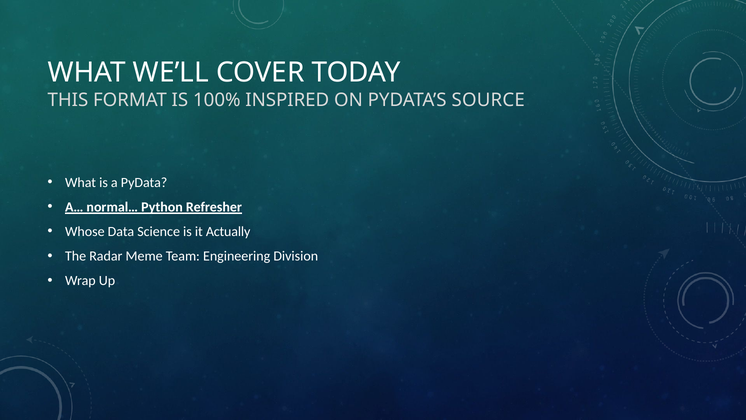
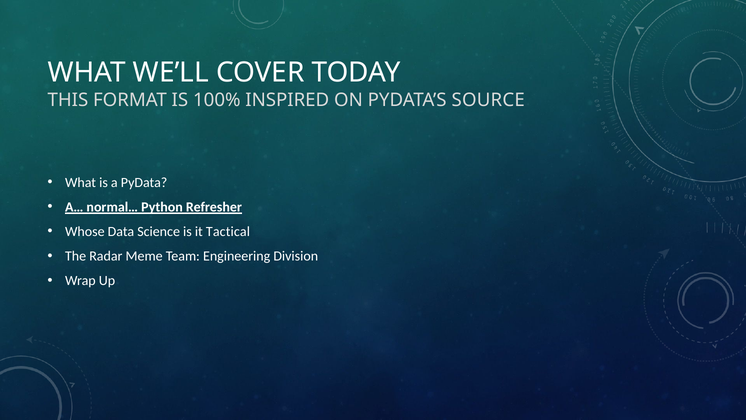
Actually: Actually -> Tactical
